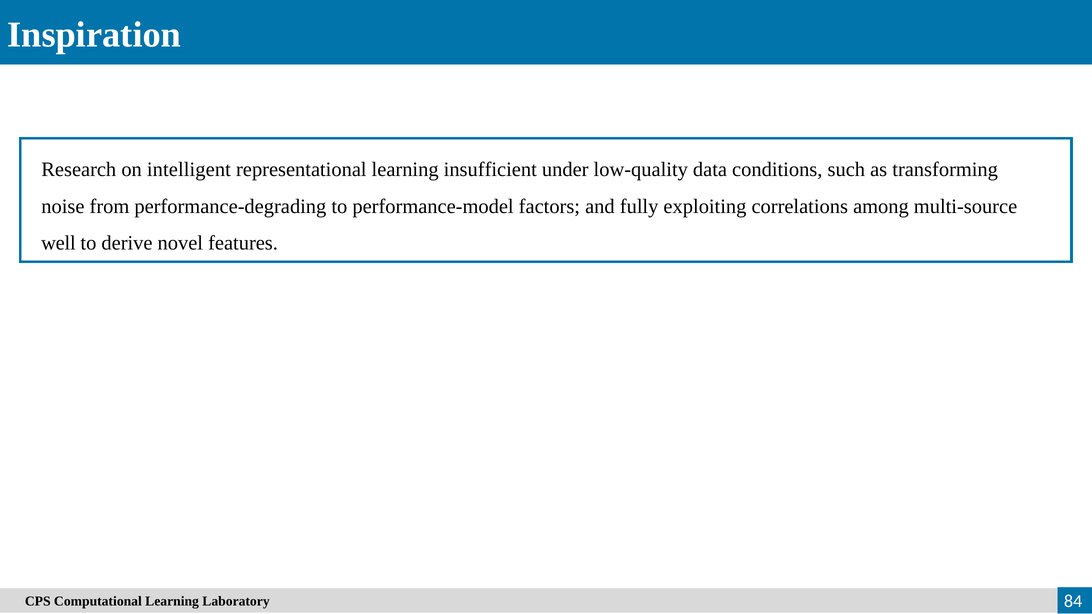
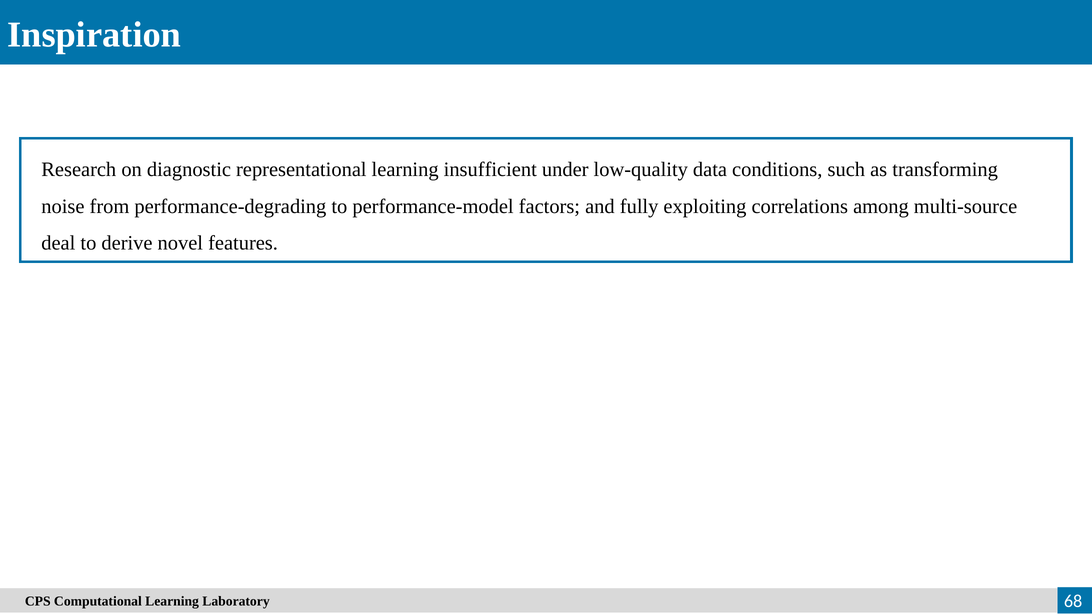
intelligent: intelligent -> diagnostic
well: well -> deal
84: 84 -> 68
